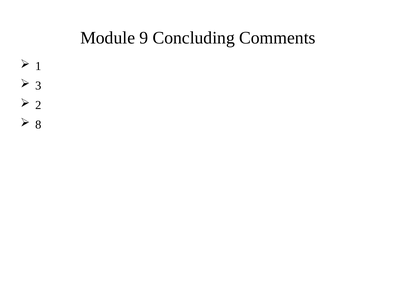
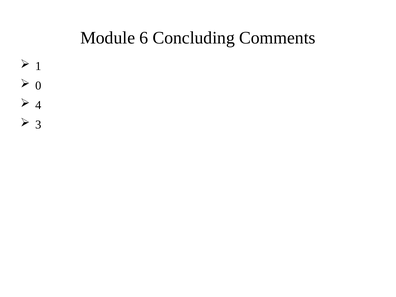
9: 9 -> 6
3: 3 -> 0
2: 2 -> 4
8: 8 -> 3
